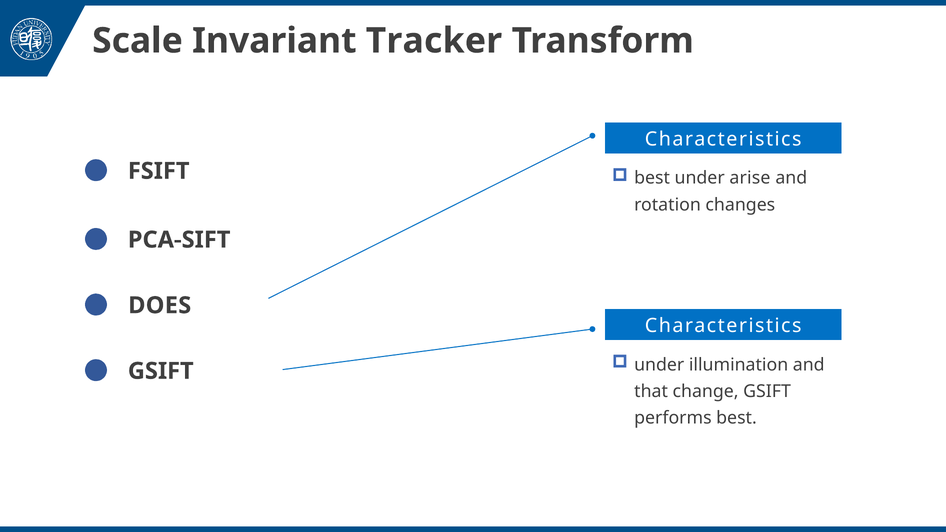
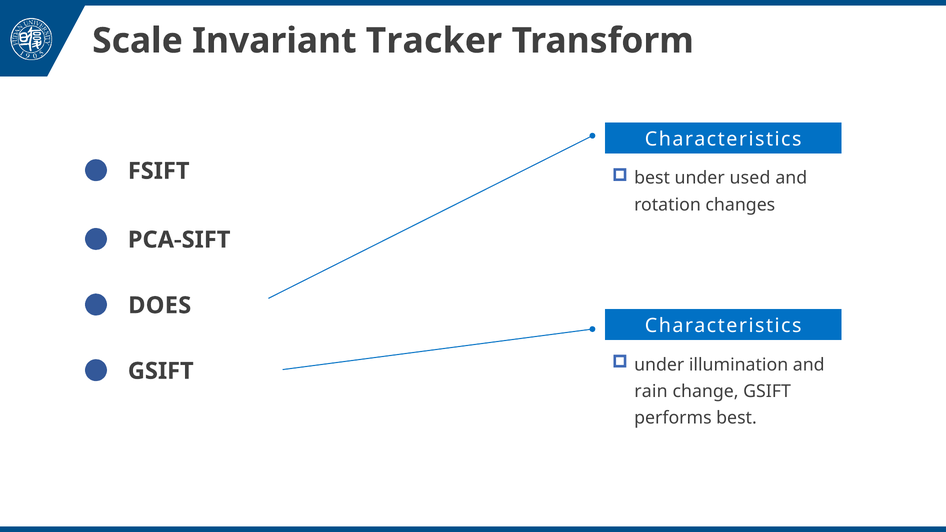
arise: arise -> used
that: that -> rain
